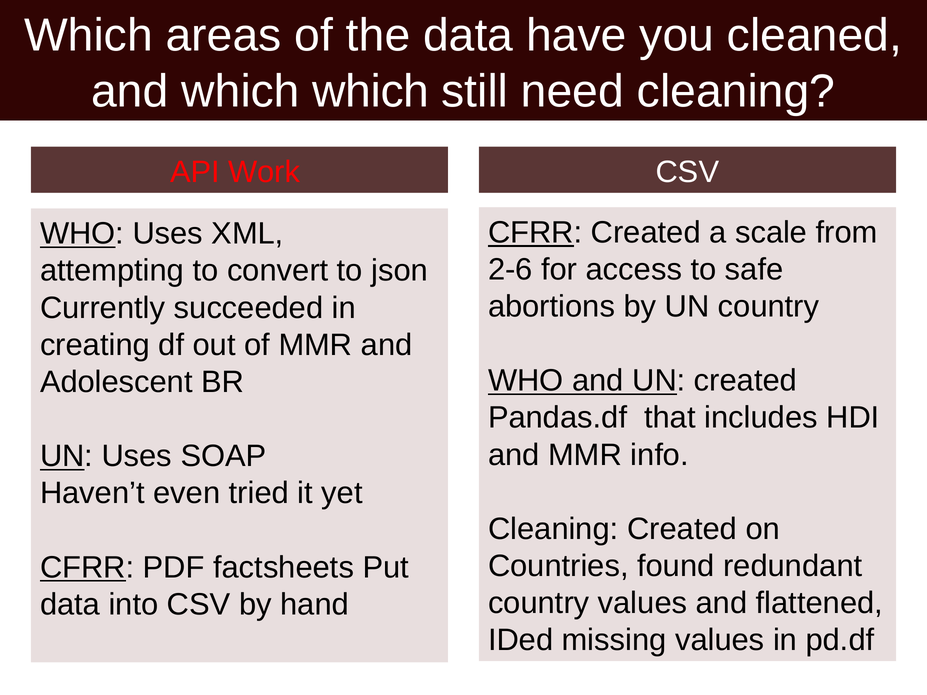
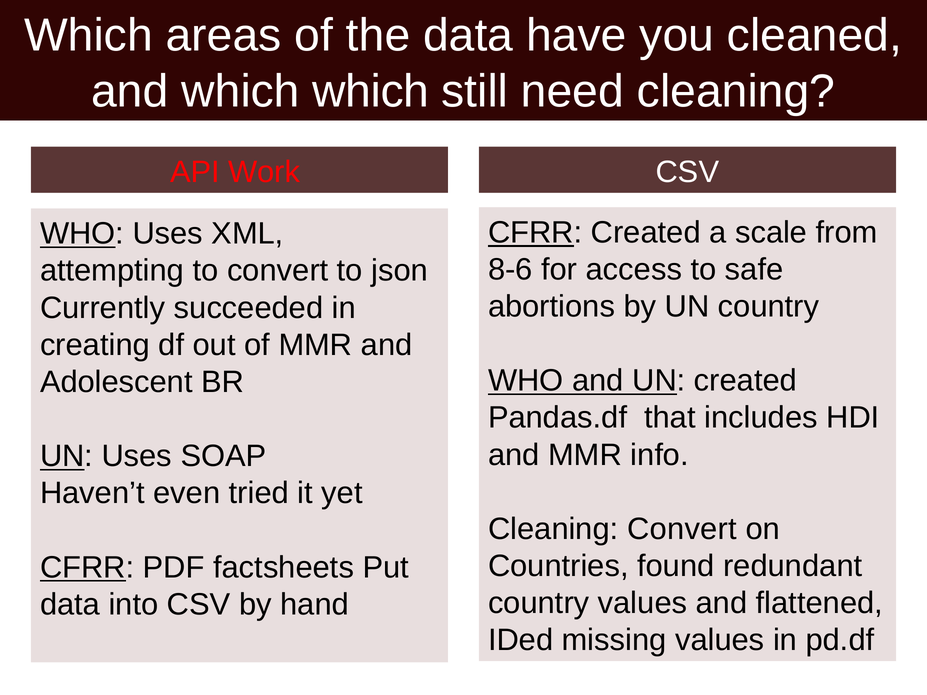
2-6: 2-6 -> 8-6
Cleaning Created: Created -> Convert
